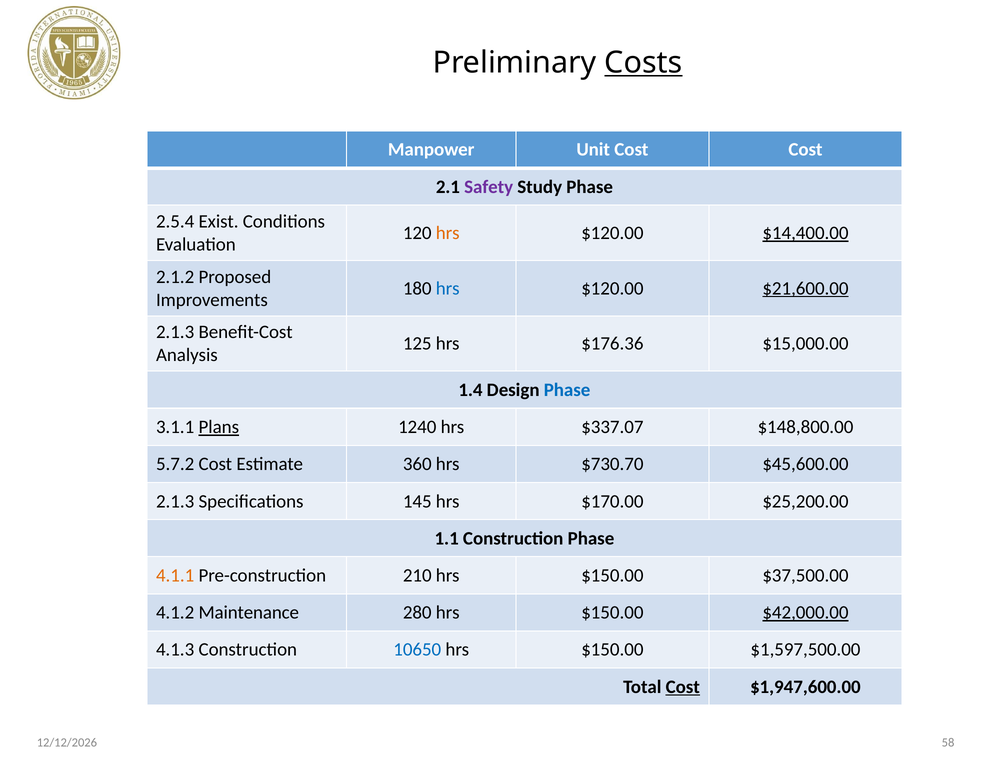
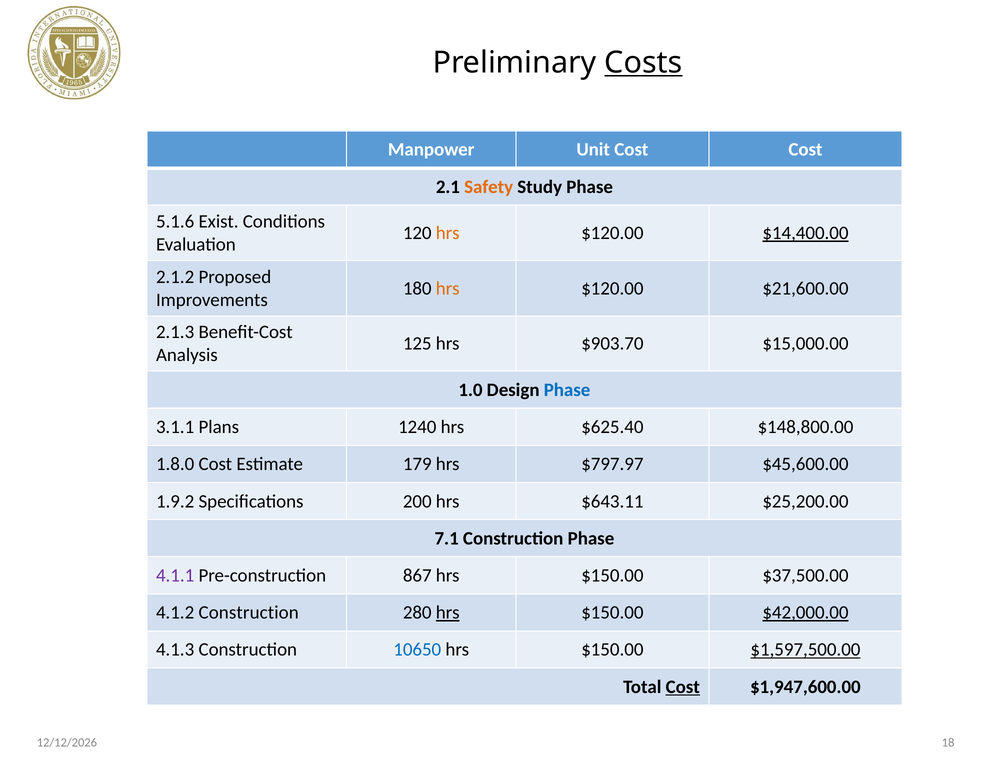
Safety colour: purple -> orange
2.5.4: 2.5.4 -> 5.1.6
hrs at (448, 288) colour: blue -> orange
$21,600.00 underline: present -> none
$176.36: $176.36 -> $903.70
1.4: 1.4 -> 1.0
Plans underline: present -> none
$337.07: $337.07 -> $625.40
5.7.2: 5.7.2 -> 1.8.0
360: 360 -> 179
$730.70: $730.70 -> $797.97
2.1.3 at (175, 501): 2.1.3 -> 1.9.2
145: 145 -> 200
$170.00: $170.00 -> $643.11
1.1: 1.1 -> 7.1
4.1.1 colour: orange -> purple
210: 210 -> 867
4.1.2 Maintenance: Maintenance -> Construction
hrs at (448, 613) underline: none -> present
$1,597,500.00 underline: none -> present
58: 58 -> 18
